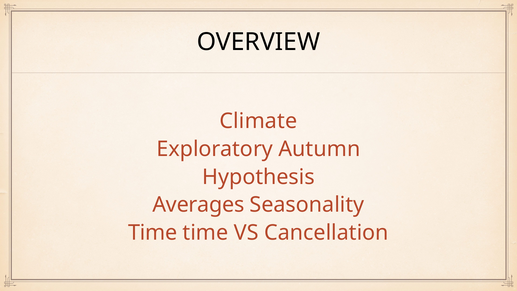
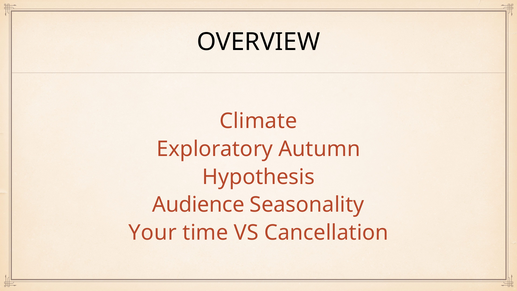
Averages: Averages -> Audience
Time at (153, 232): Time -> Your
